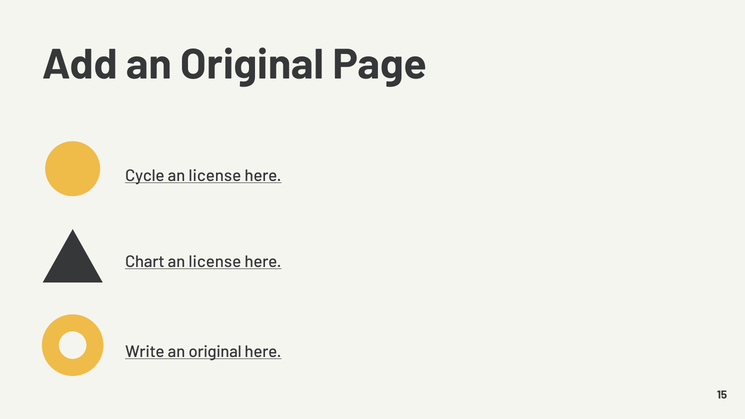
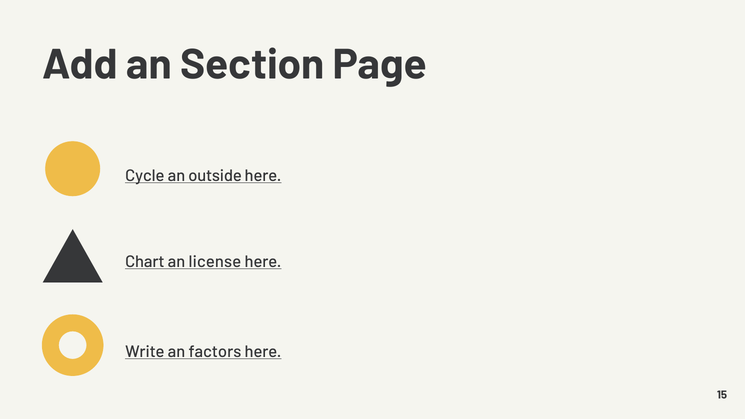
Add an Original: Original -> Section
license at (215, 176): license -> outside
Write an original: original -> factors
